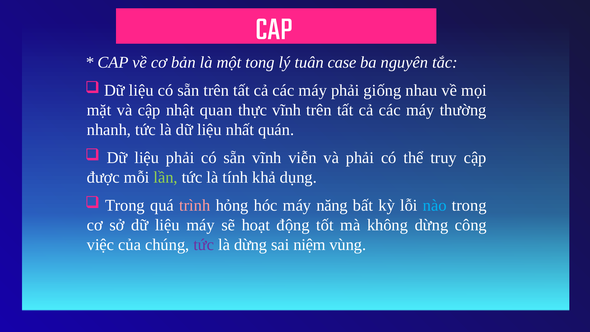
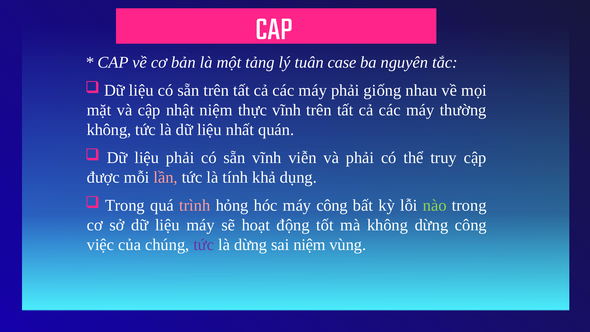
tong: tong -> tảng
nhật quan: quan -> niệm
nhanh at (109, 130): nhanh -> không
lần colour: light green -> pink
máy năng: năng -> công
nào colour: light blue -> light green
